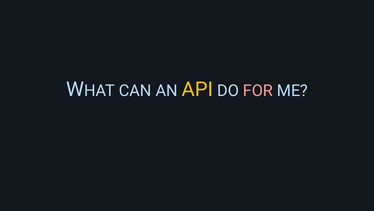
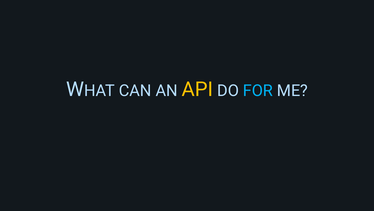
FOR colour: pink -> light blue
